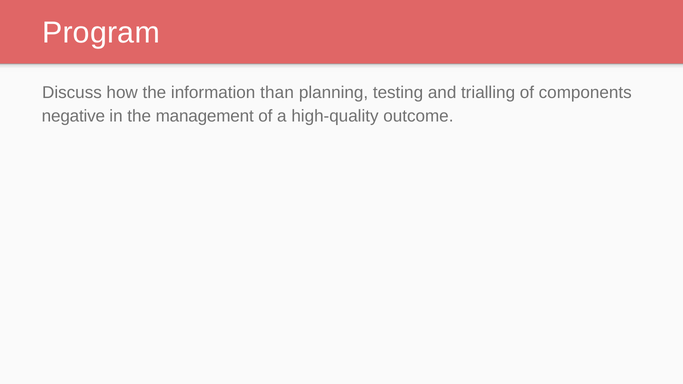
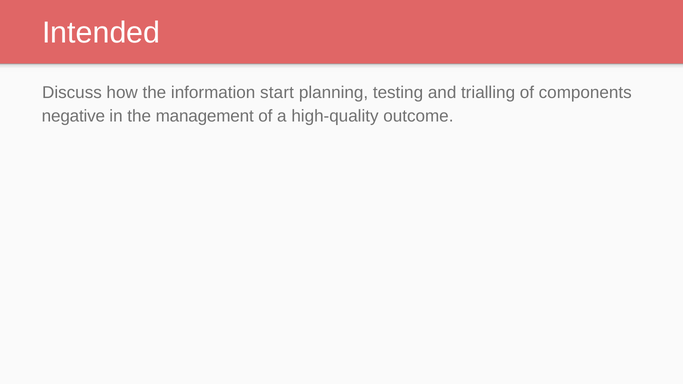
Program: Program -> Intended
than: than -> start
